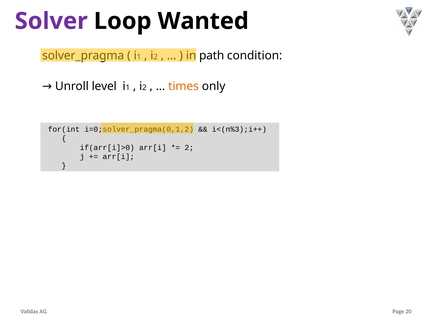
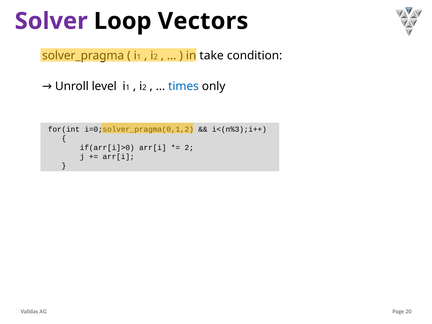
Wanted: Wanted -> Vectors
path: path -> take
times colour: orange -> blue
